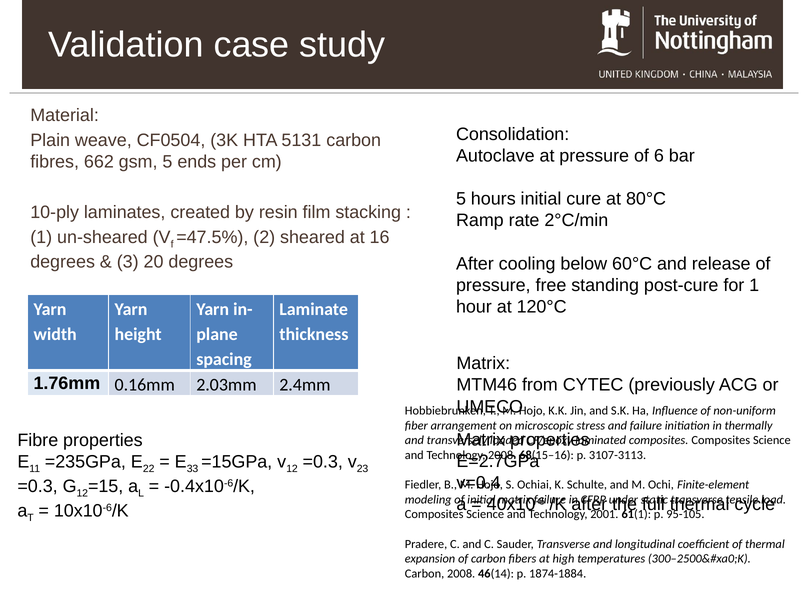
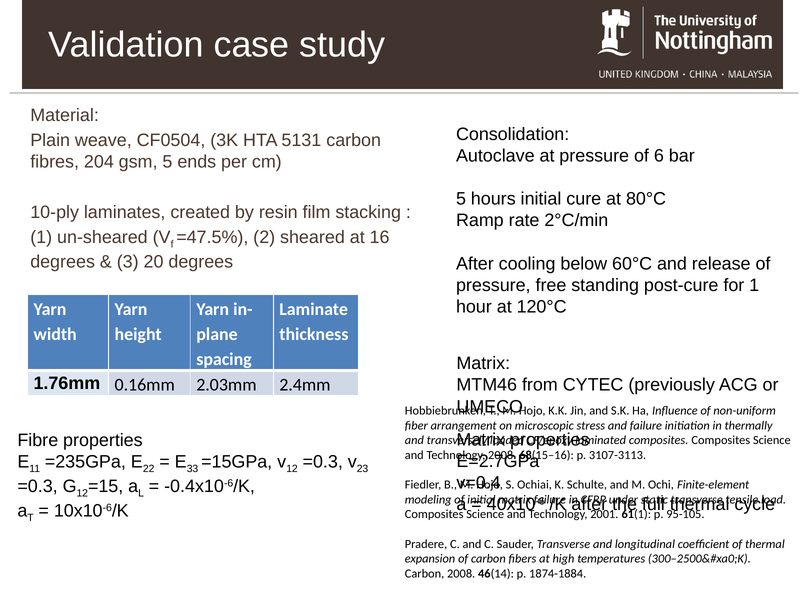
662: 662 -> 204
